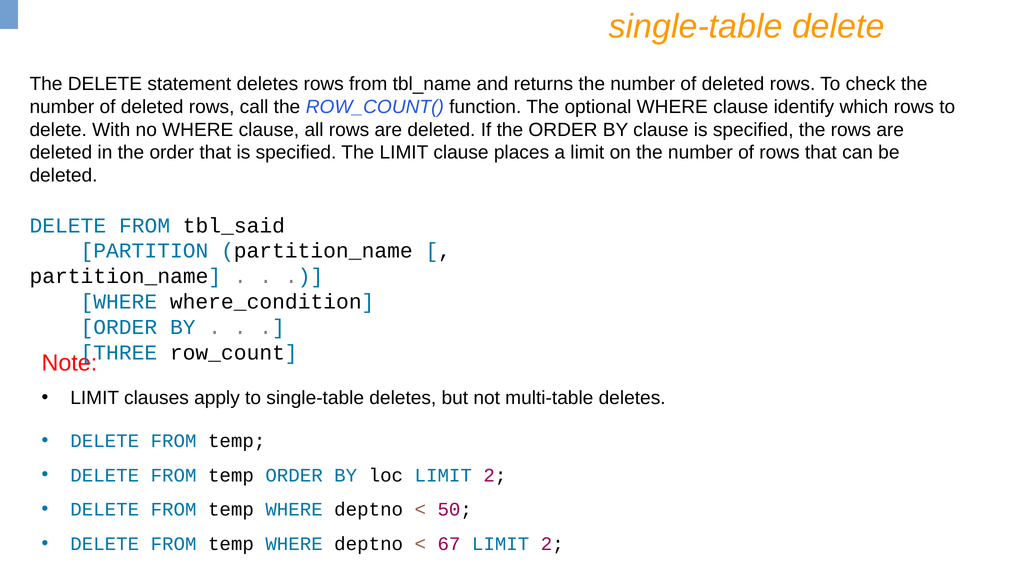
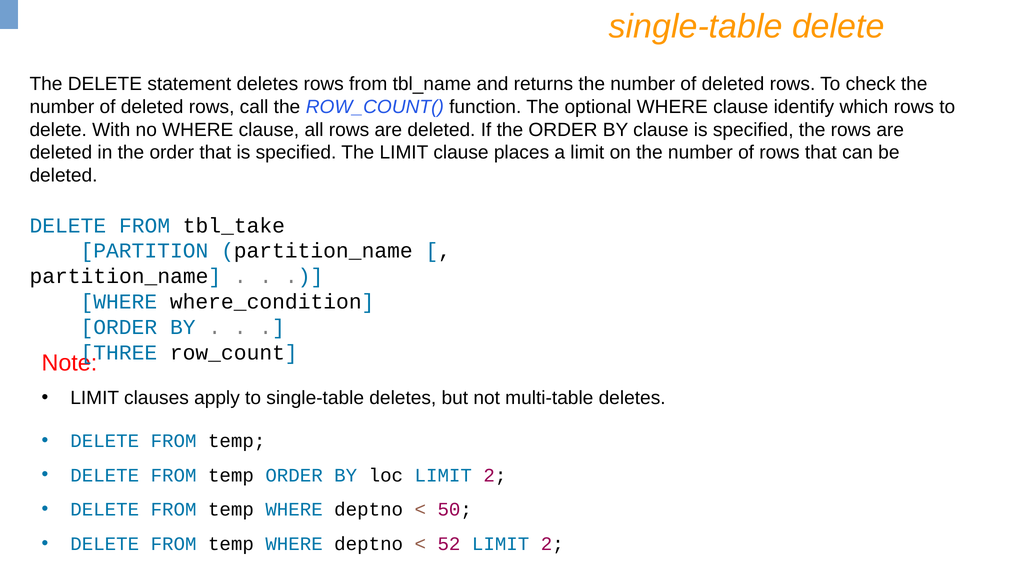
tbl_said: tbl_said -> tbl_take
67: 67 -> 52
